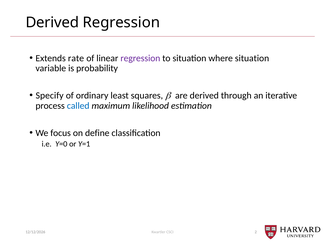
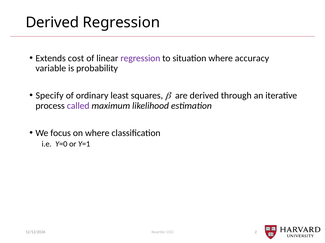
rate: rate -> cost
where situation: situation -> accuracy
called colour: blue -> purple
on define: define -> where
